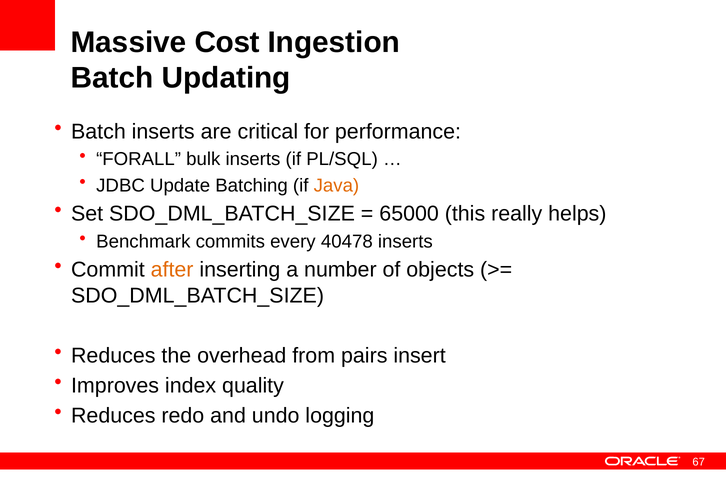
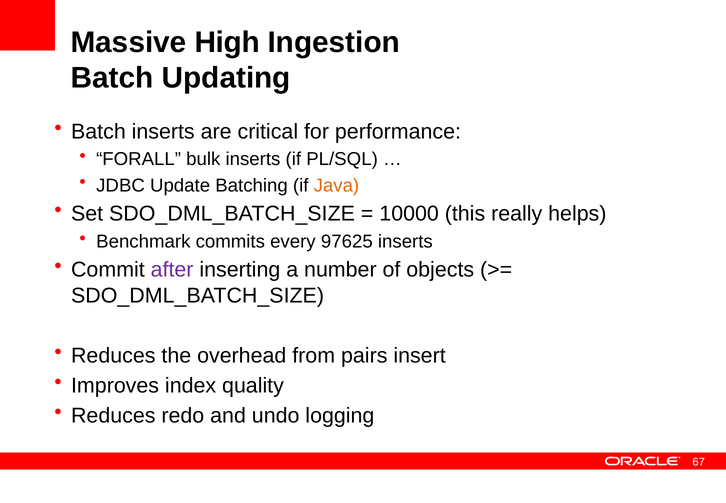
Cost: Cost -> High
65000: 65000 -> 10000
40478: 40478 -> 97625
after colour: orange -> purple
